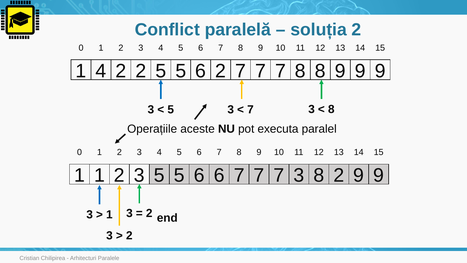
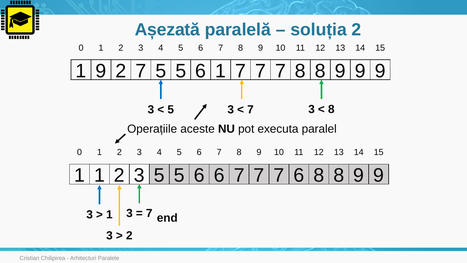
Conflict: Conflict -> Așezată
1 4: 4 -> 9
2 2: 2 -> 7
6 2: 2 -> 1
7 7 3: 3 -> 6
2 at (339, 175): 2 -> 8
2 at (149, 213): 2 -> 7
